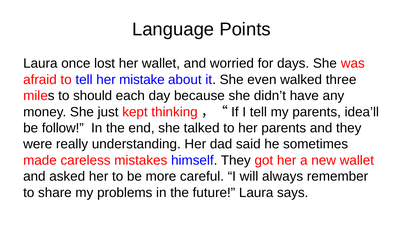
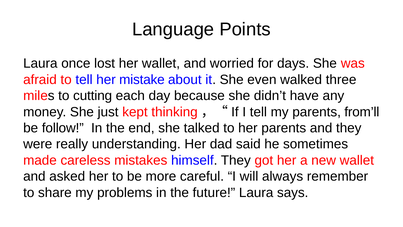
should: should -> cutting
idea’ll: idea’ll -> from’ll
